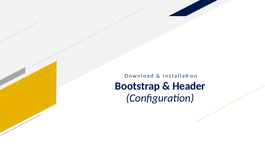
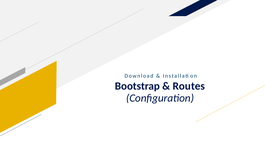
Header: Header -> Routes
